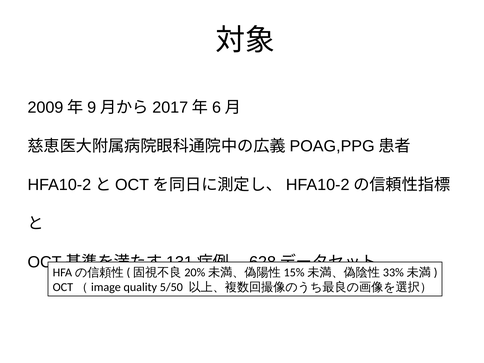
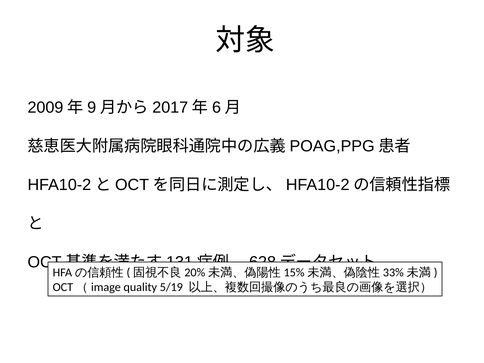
5/50: 5/50 -> 5/19
